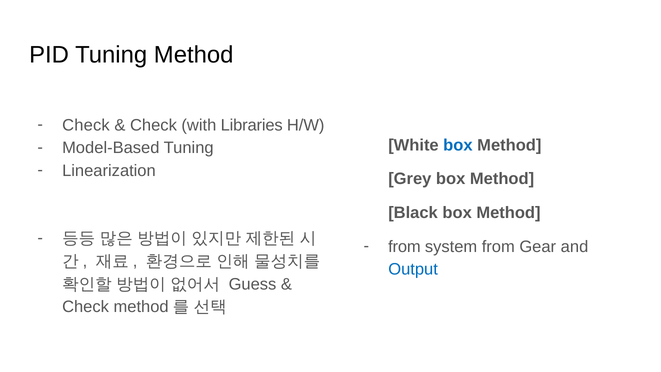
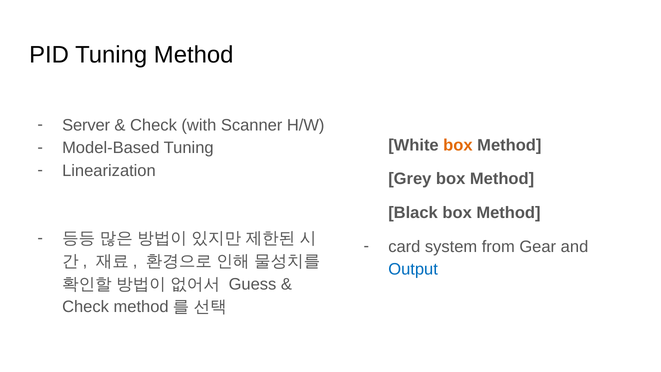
Check at (86, 125): Check -> Server
Libraries: Libraries -> Scanner
box at (458, 145) colour: blue -> orange
from at (404, 246): from -> card
